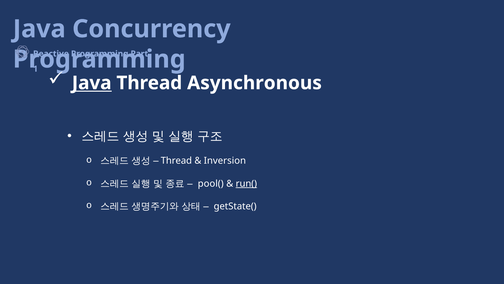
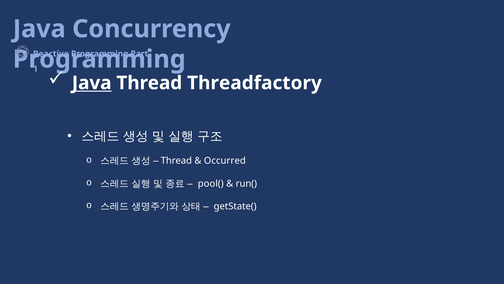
Asynchronous: Asynchronous -> Threadfactory
Inversion: Inversion -> Occurred
run( underline: present -> none
